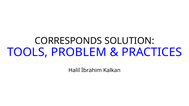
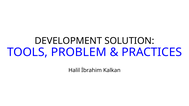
CORRESPONDS: CORRESPONDS -> DEVELOPMENT
